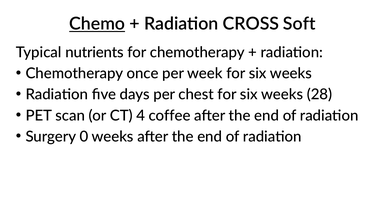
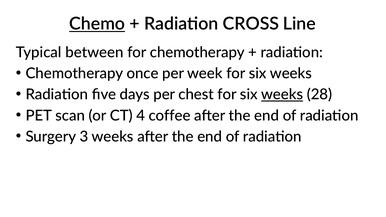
Soft: Soft -> Line
nutrients: nutrients -> between
weeks at (282, 95) underline: none -> present
0: 0 -> 3
